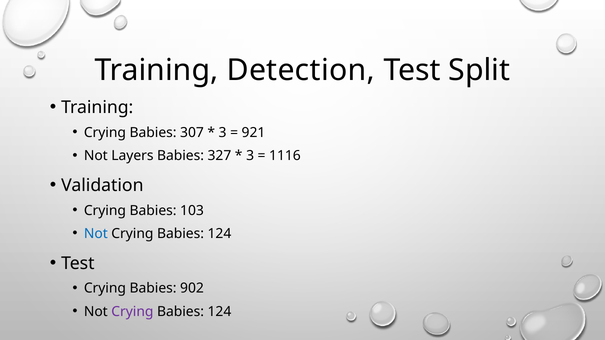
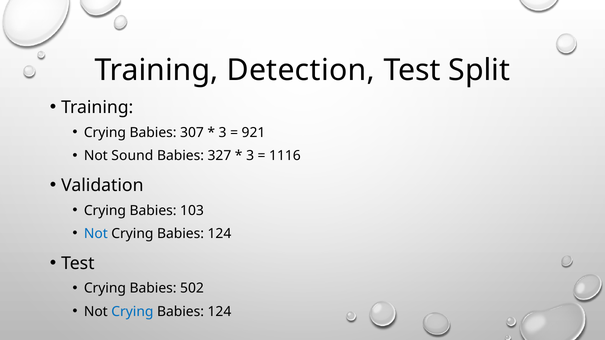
Layers: Layers -> Sound
902: 902 -> 502
Crying at (132, 312) colour: purple -> blue
